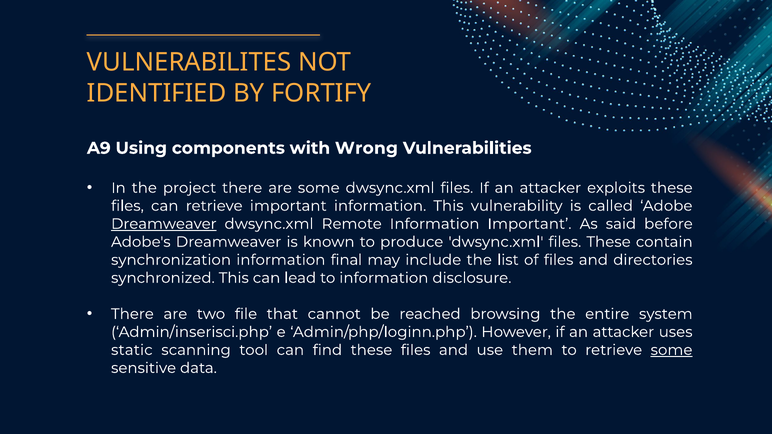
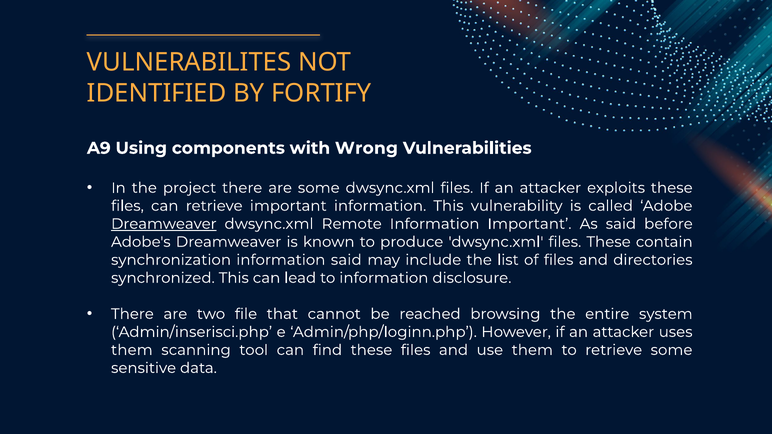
information final: final -> said
static at (132, 350): static -> them
some at (672, 350) underline: present -> none
